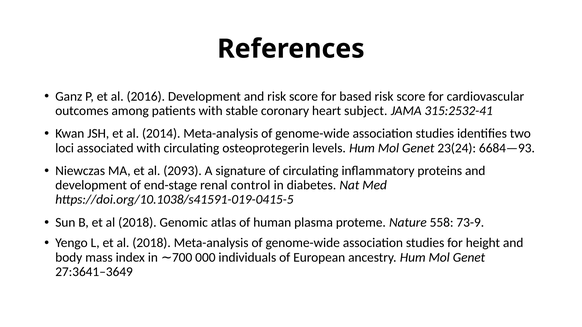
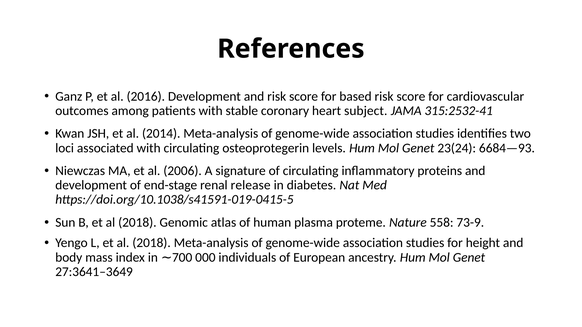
2093: 2093 -> 2006
control: control -> release
